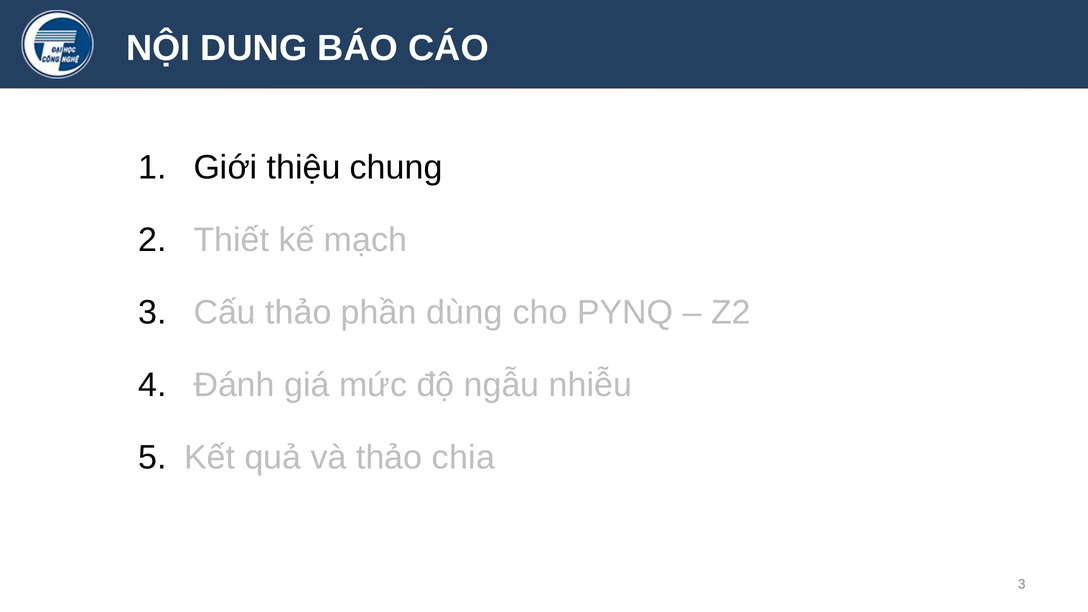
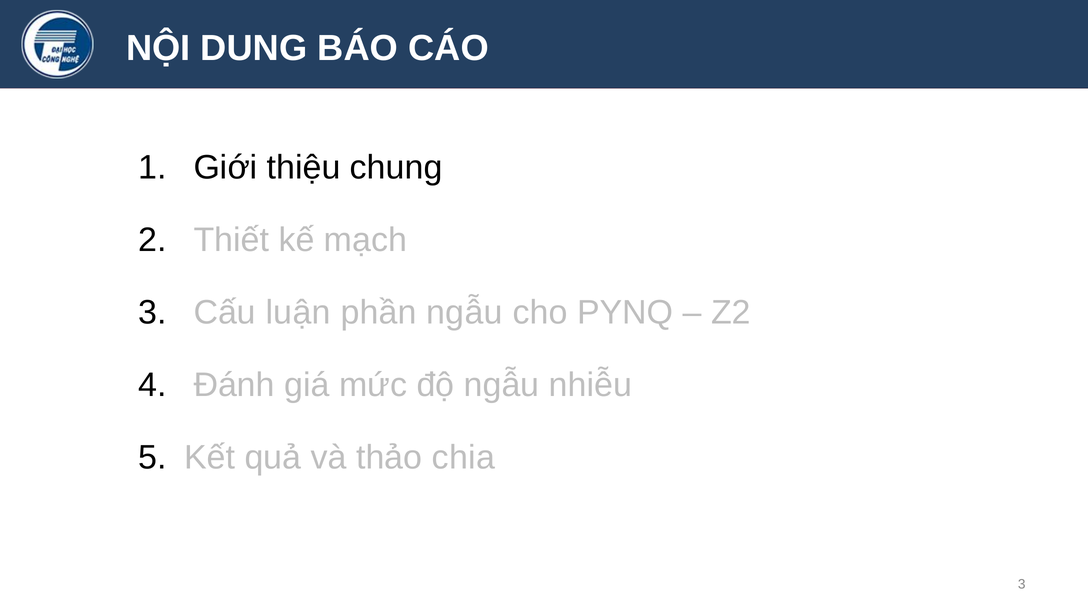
Cấu thảo: thảo -> luận
phần dùng: dùng -> ngẫu
